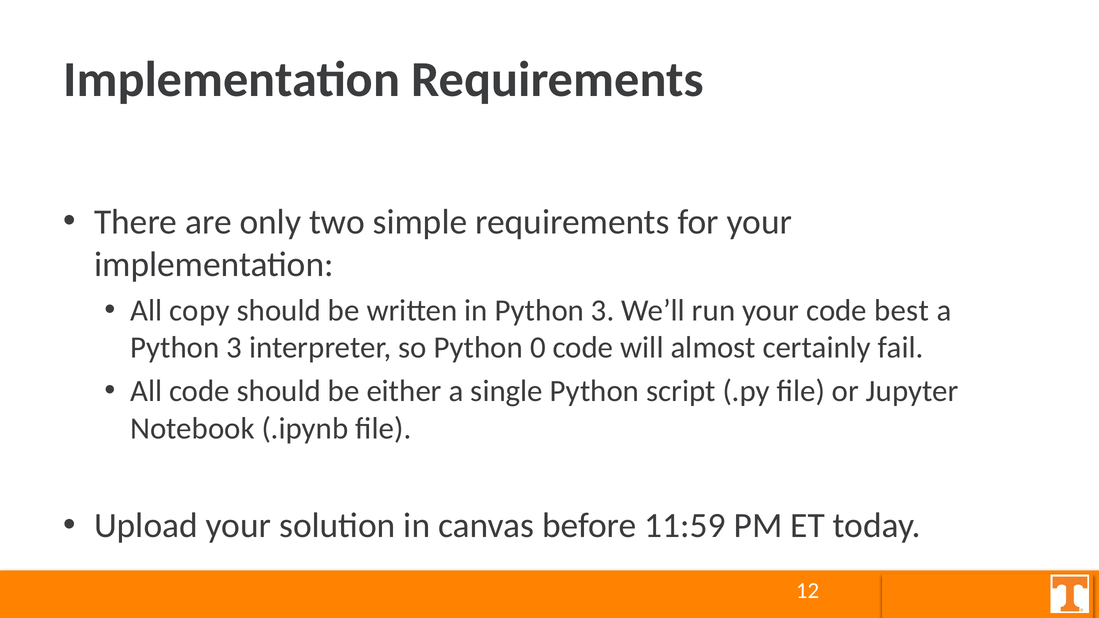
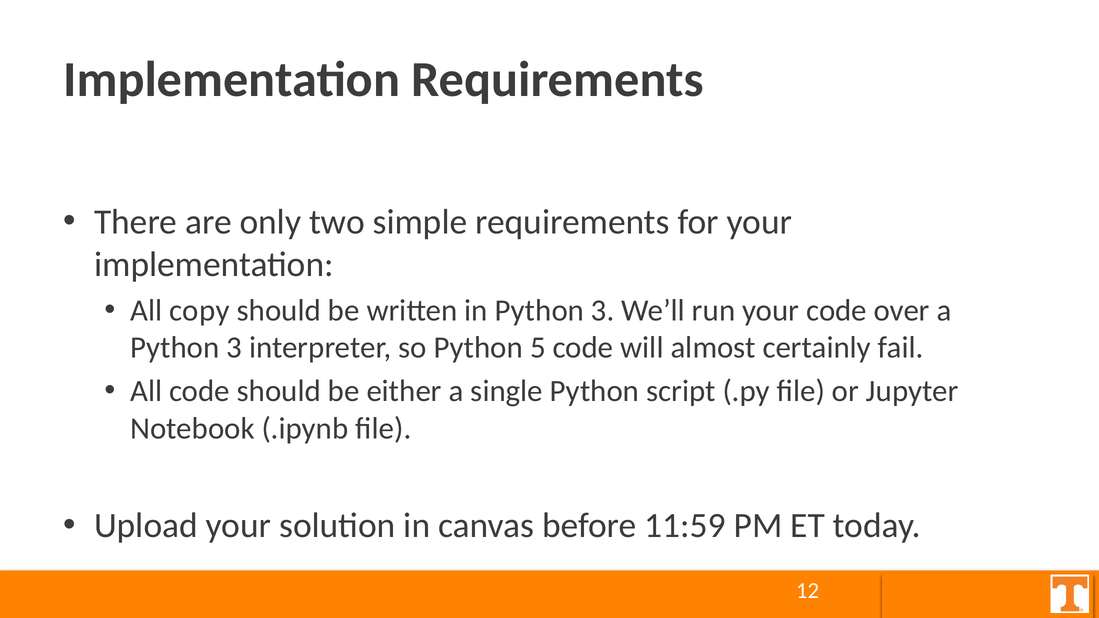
best: best -> over
0: 0 -> 5
